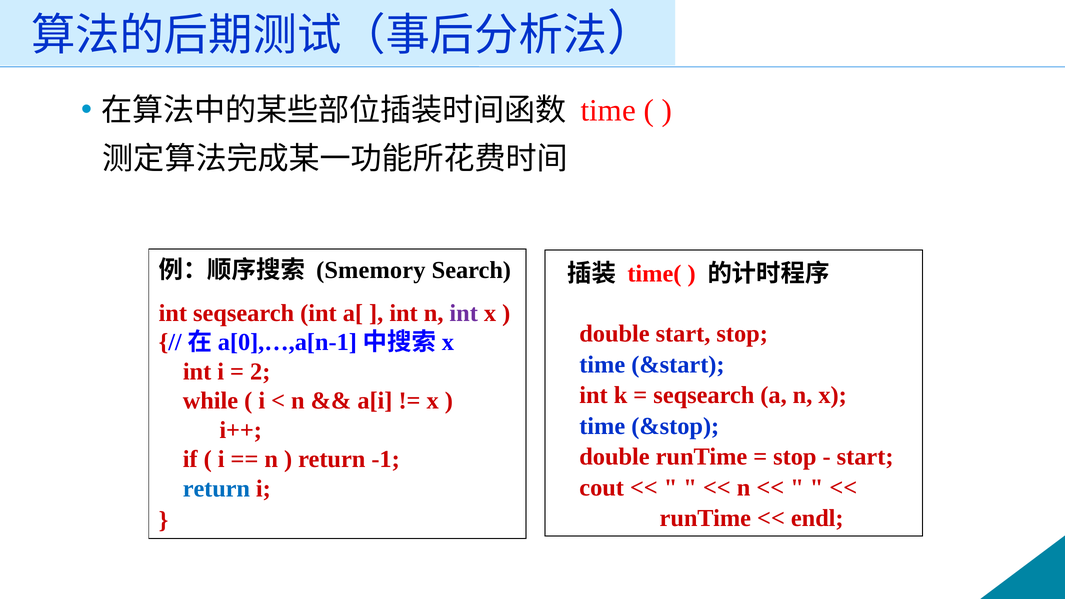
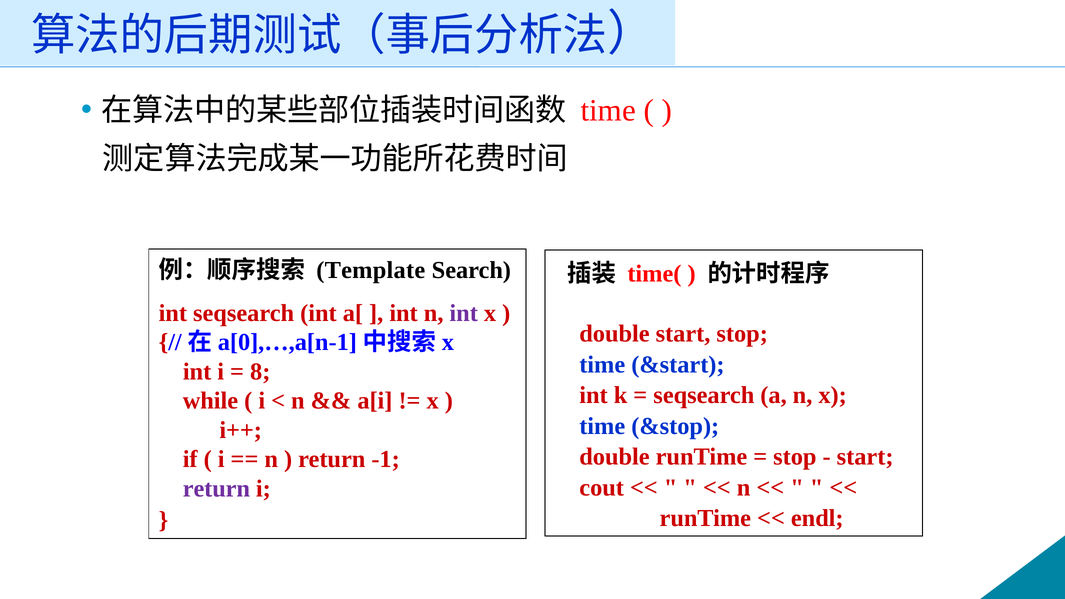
Smemory: Smemory -> Template
2: 2 -> 8
return at (216, 489) colour: blue -> purple
